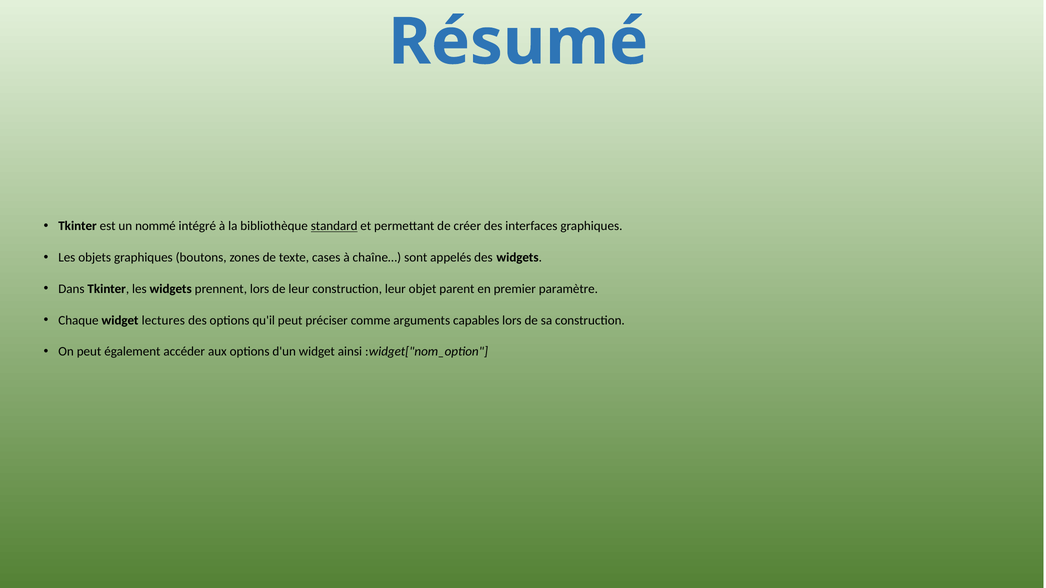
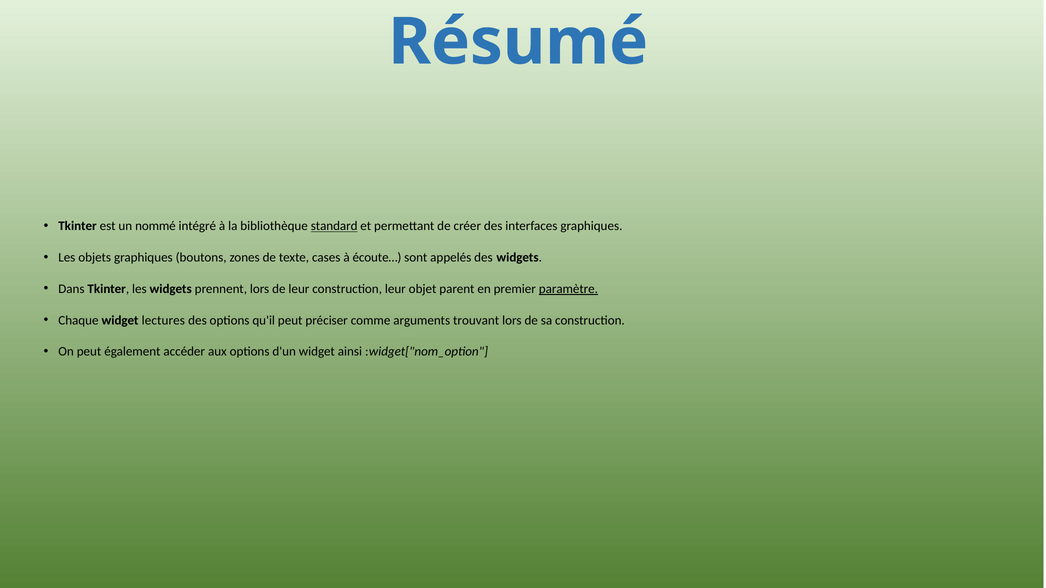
chaîne…: chaîne… -> écoute…
paramètre underline: none -> present
capables: capables -> trouvant
